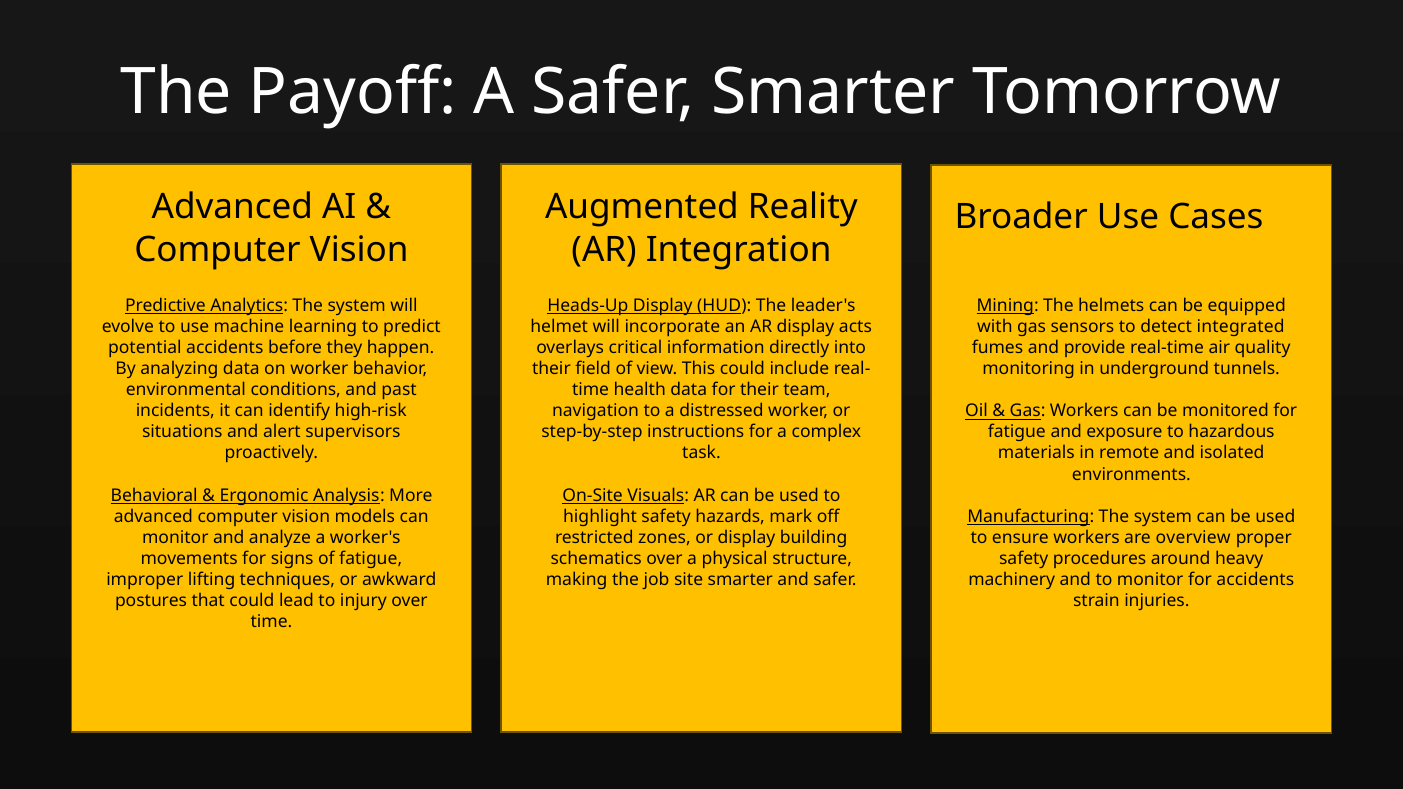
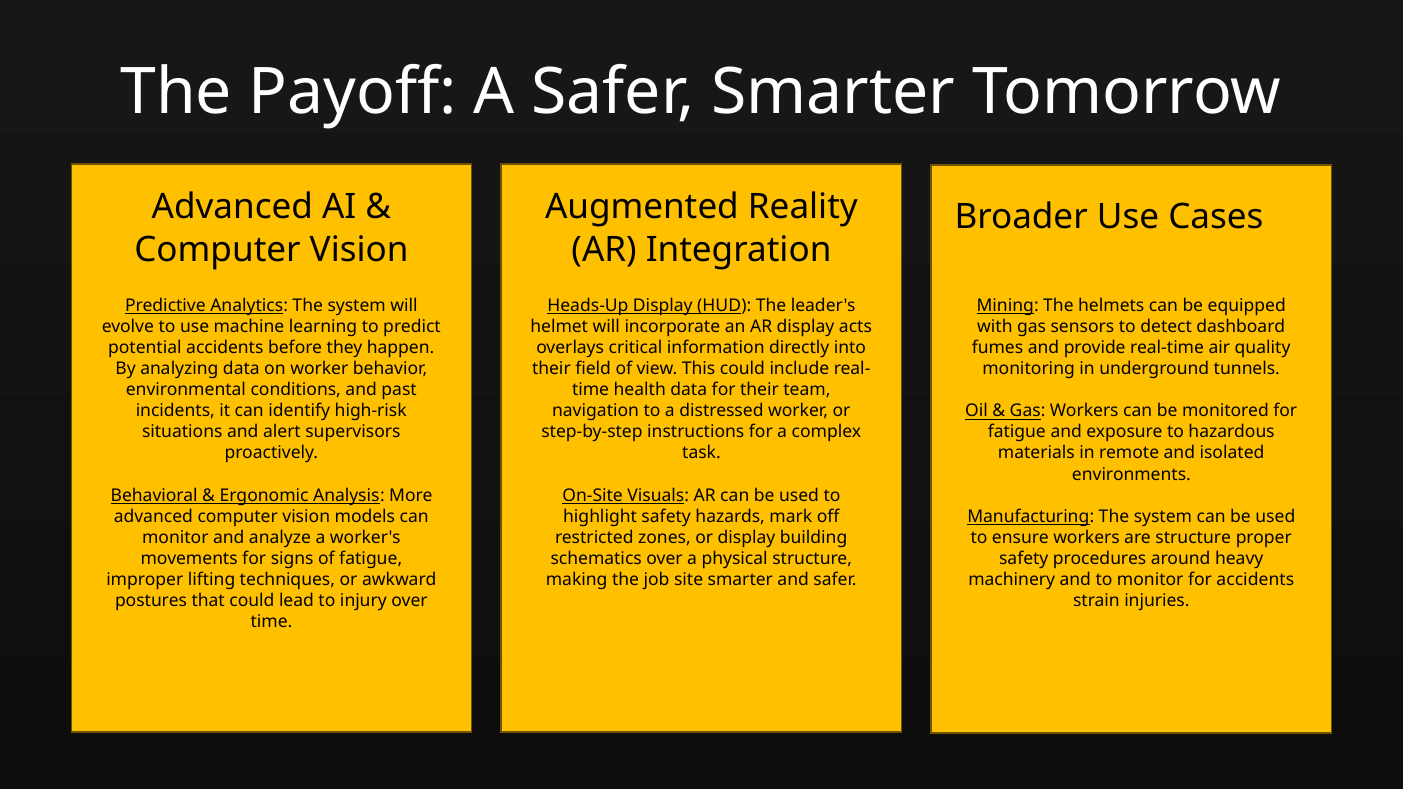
integrated: integrated -> dashboard
are overview: overview -> structure
